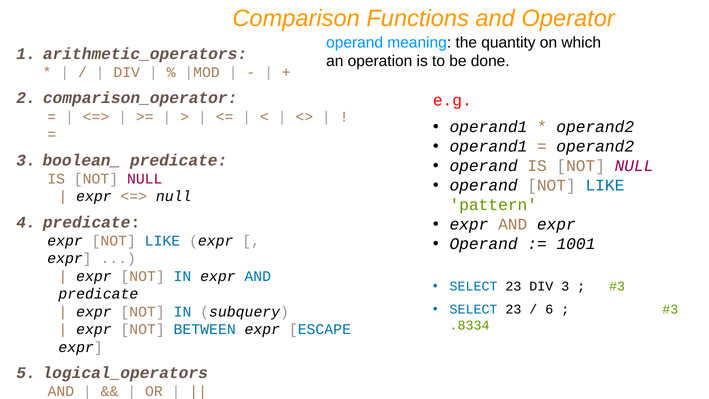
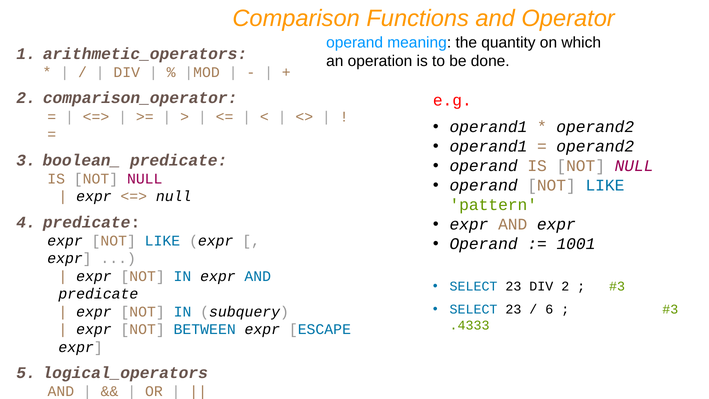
DIV 3: 3 -> 2
.8334: .8334 -> .4333
